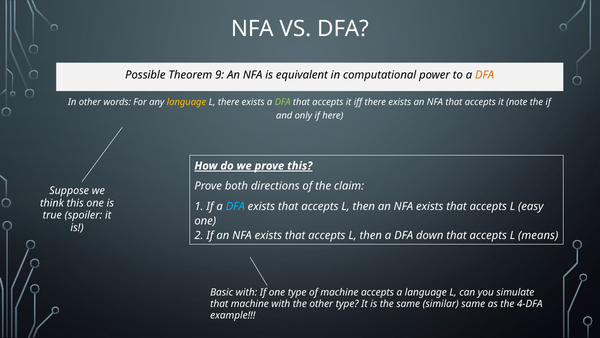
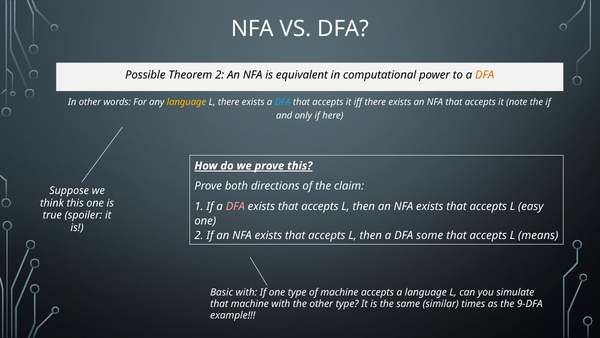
Theorem 9: 9 -> 2
DFA at (283, 102) colour: light green -> light blue
DFA at (235, 206) colour: light blue -> pink
down: down -> some
similar same: same -> times
4-DFA: 4-DFA -> 9-DFA
